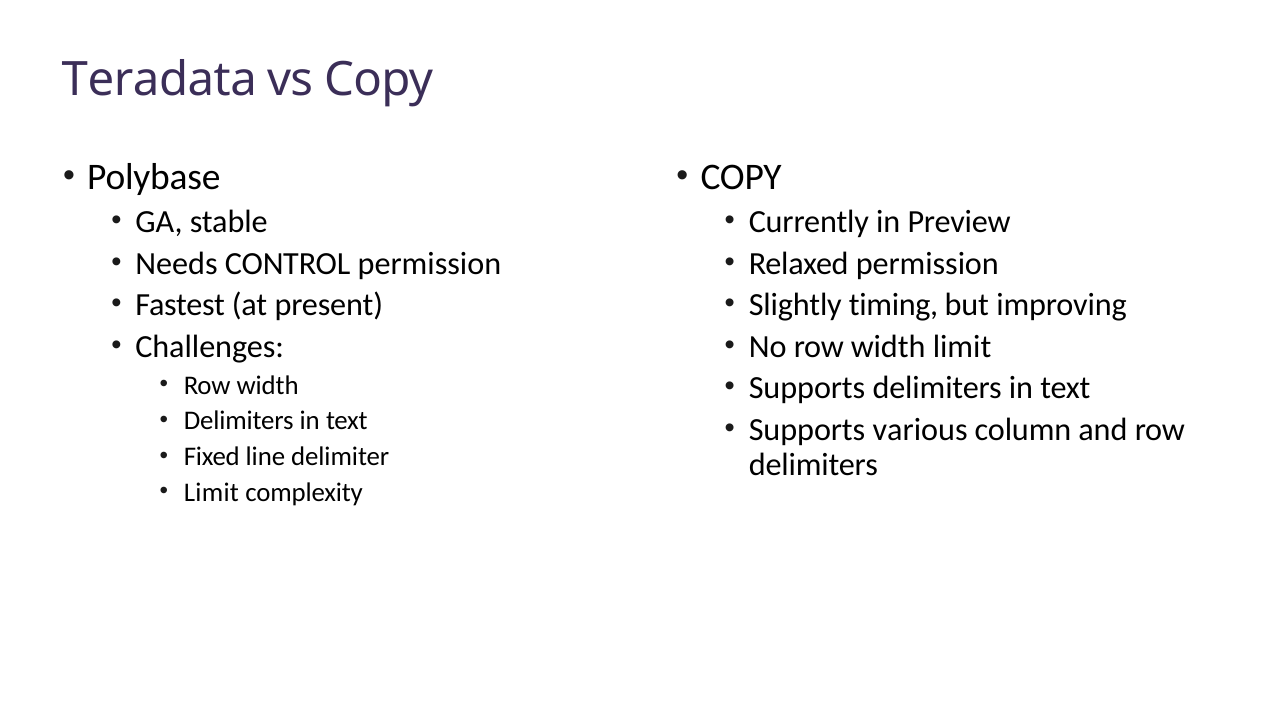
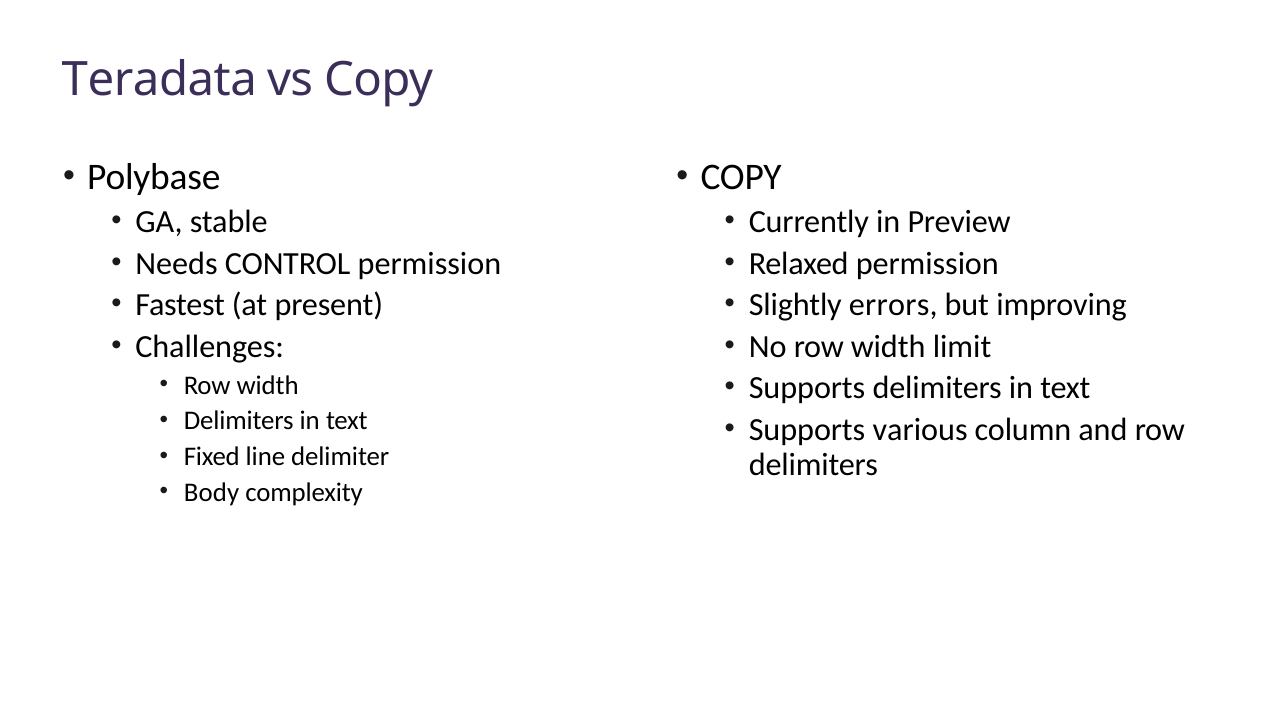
timing: timing -> errors
Limit at (211, 492): Limit -> Body
